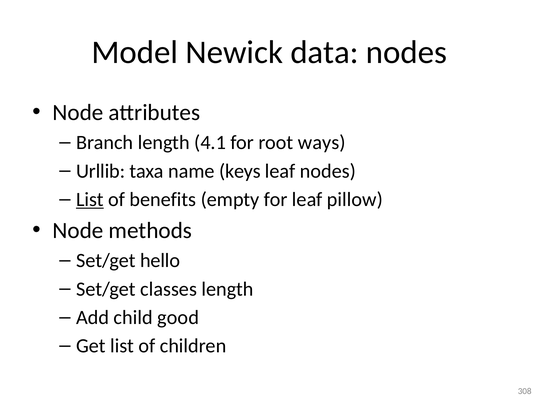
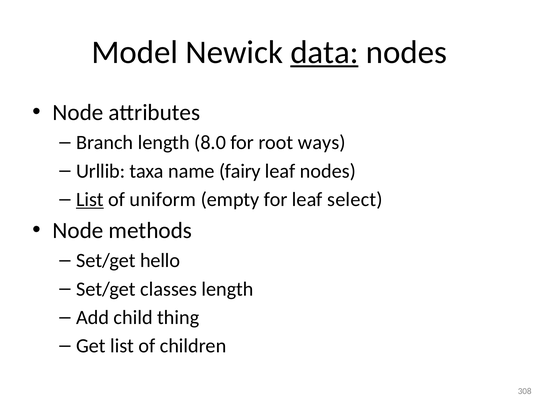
data underline: none -> present
4.1: 4.1 -> 8.0
keys: keys -> fairy
benefits: benefits -> uniform
pillow: pillow -> select
good: good -> thing
